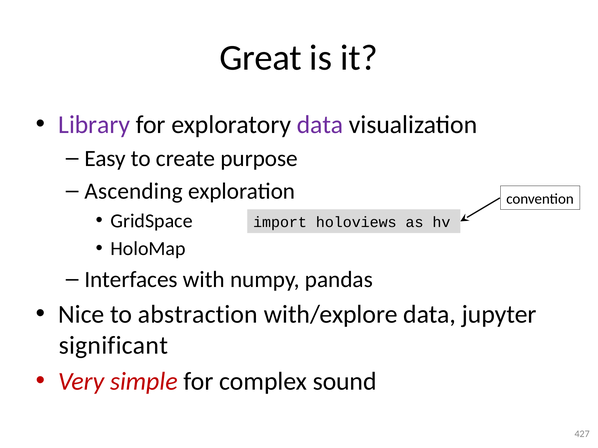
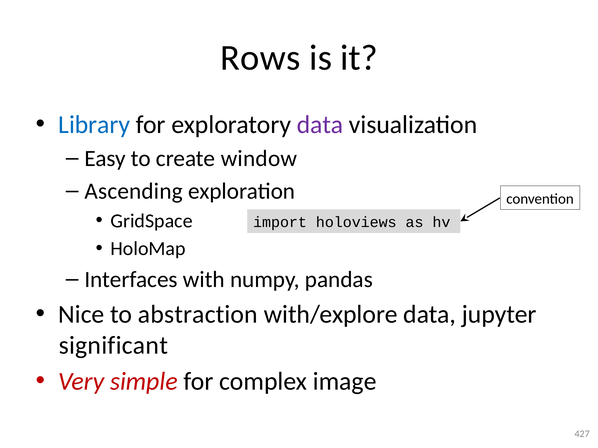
Great: Great -> Rows
Library colour: purple -> blue
purpose: purpose -> window
sound: sound -> image
